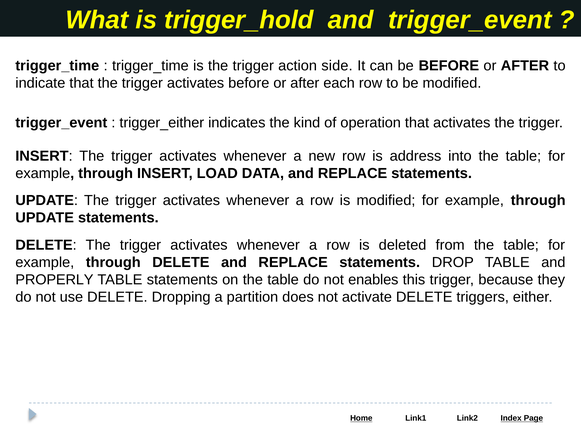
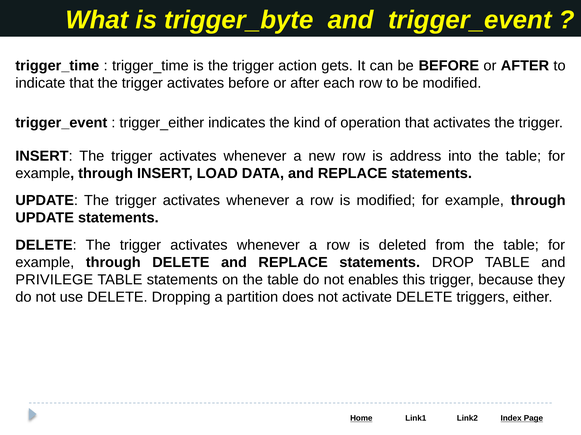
trigger_hold: trigger_hold -> trigger_byte
side: side -> gets
PROPERLY: PROPERLY -> PRIVILEGE
